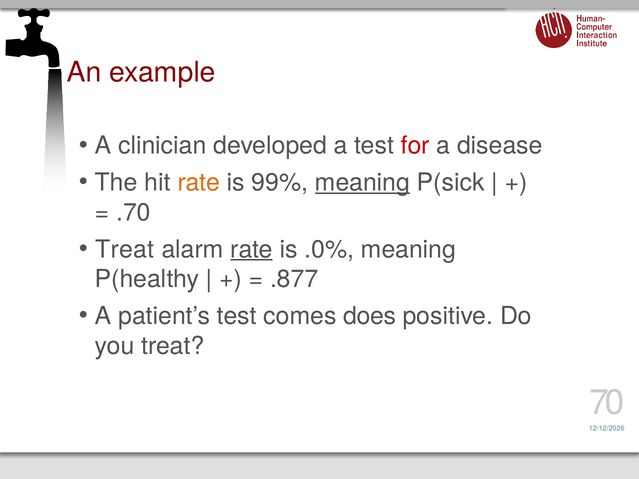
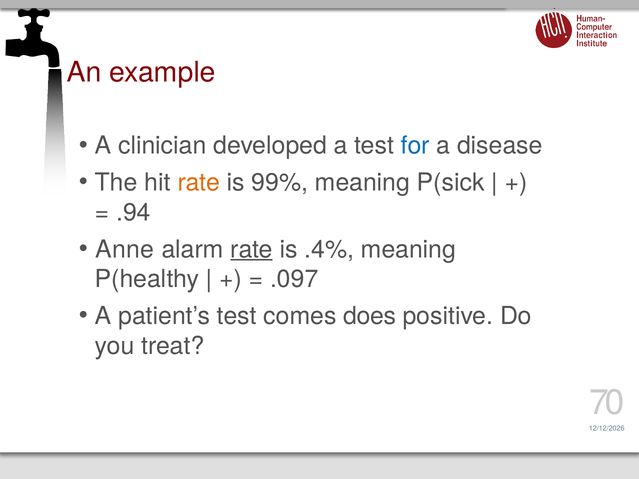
for colour: red -> blue
meaning at (362, 183) underline: present -> none
.70: .70 -> .94
Treat at (125, 249): Treat -> Anne
.0%: .0% -> .4%
.877: .877 -> .097
